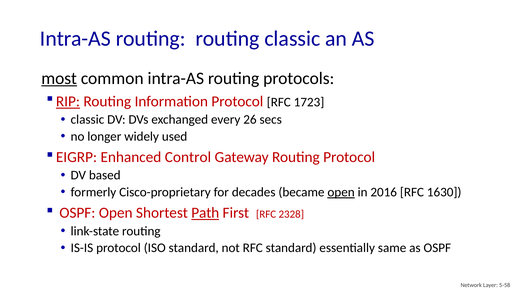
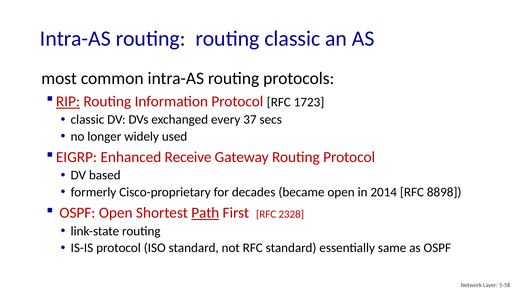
most underline: present -> none
26: 26 -> 37
Control: Control -> Receive
open at (341, 192) underline: present -> none
2016: 2016 -> 2014
1630: 1630 -> 8898
